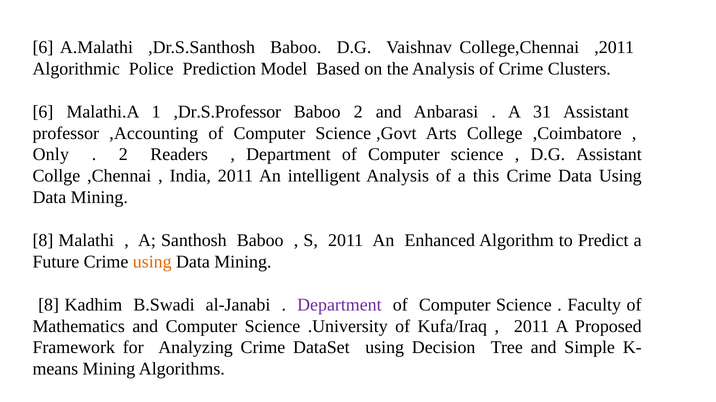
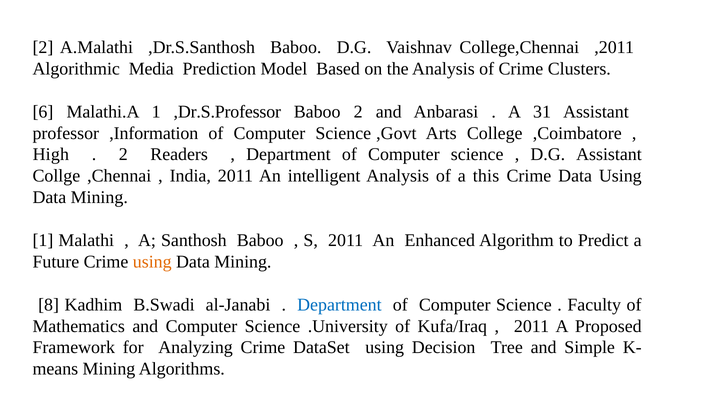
6 at (43, 47): 6 -> 2
Police: Police -> Media
,Accounting: ,Accounting -> ,Information
Only: Only -> High
8 at (43, 241): 8 -> 1
Department at (339, 305) colour: purple -> blue
